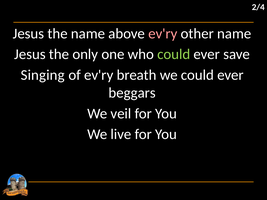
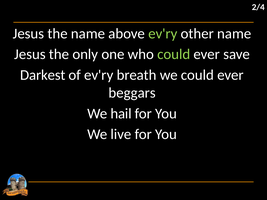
ev'ry at (163, 34) colour: pink -> light green
Singing: Singing -> Darkest
veil: veil -> hail
